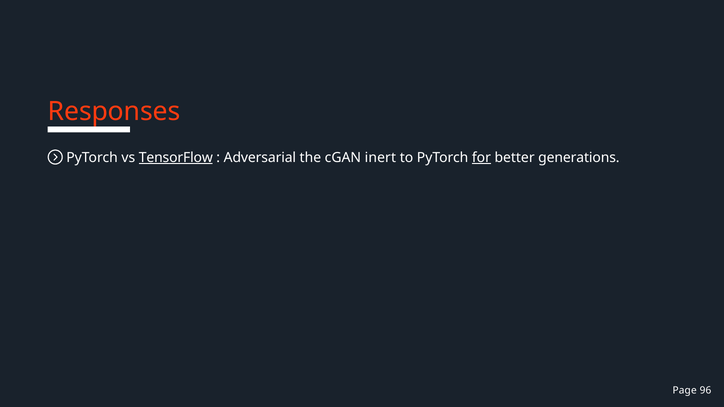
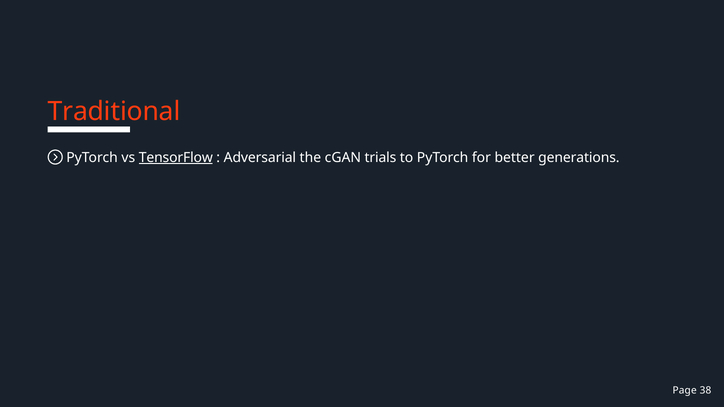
Responses: Responses -> Traditional
inert: inert -> trials
for underline: present -> none
96: 96 -> 38
